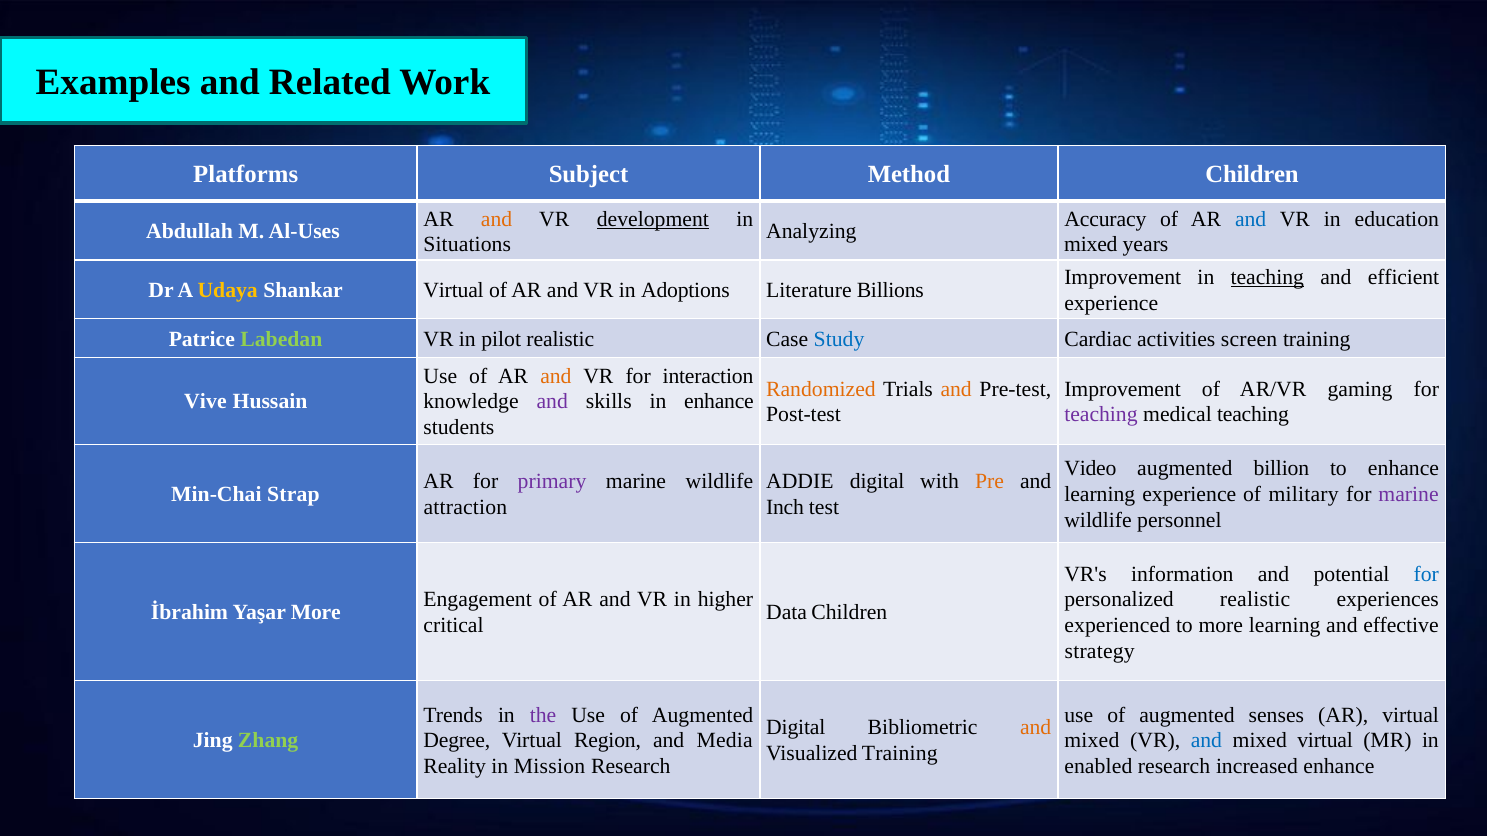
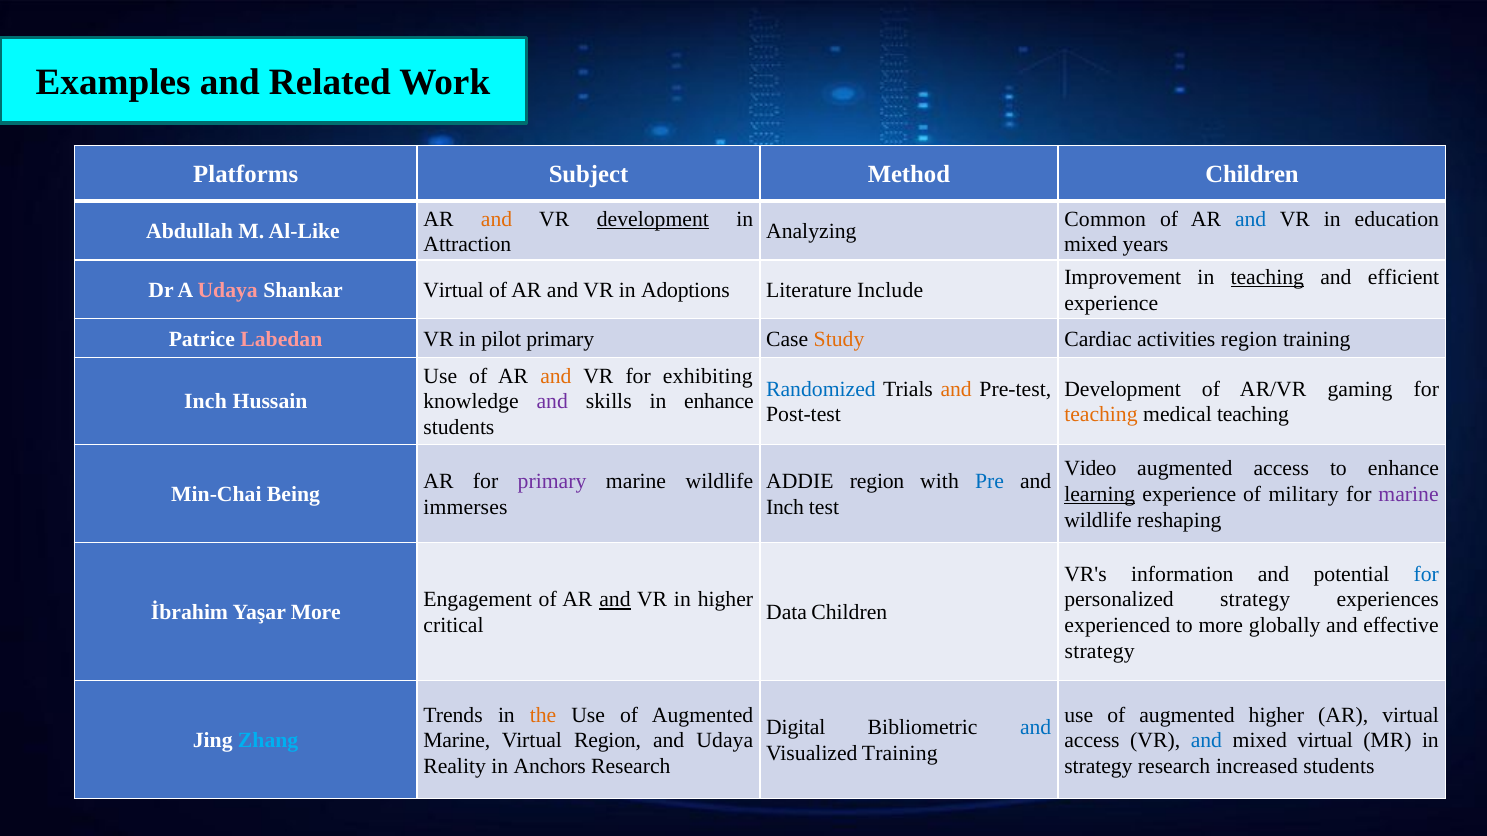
Accuracy: Accuracy -> Common
Al-Uses: Al-Uses -> Al-Like
Situations: Situations -> Attraction
Udaya at (228, 290) colour: yellow -> pink
Billions: Billions -> Include
Labedan colour: light green -> pink
pilot realistic: realistic -> primary
Study colour: blue -> orange
activities screen: screen -> region
interaction: interaction -> exhibiting
Randomized colour: orange -> blue
Improvement at (1123, 389): Improvement -> Development
Vive at (205, 402): Vive -> Inch
teaching at (1101, 415) colour: purple -> orange
augmented billion: billion -> access
ADDIE digital: digital -> region
Pre colour: orange -> blue
Strap: Strap -> Being
learning at (1100, 495) underline: none -> present
attraction: attraction -> immerses
personnel: personnel -> reshaping
and at (615, 600) underline: none -> present
personalized realistic: realistic -> strategy
more learning: learning -> globally
the colour: purple -> orange
augmented senses: senses -> higher
and at (1036, 728) colour: orange -> blue
Zhang colour: light green -> light blue
Degree at (457, 741): Degree -> Marine
and Media: Media -> Udaya
mixed at (1092, 741): mixed -> access
Mission: Mission -> Anchors
enabled at (1098, 767): enabled -> strategy
increased enhance: enhance -> students
